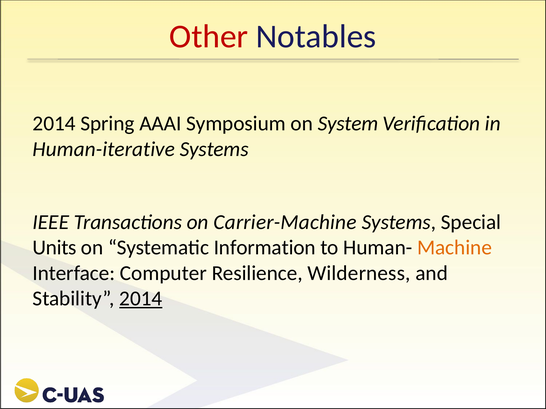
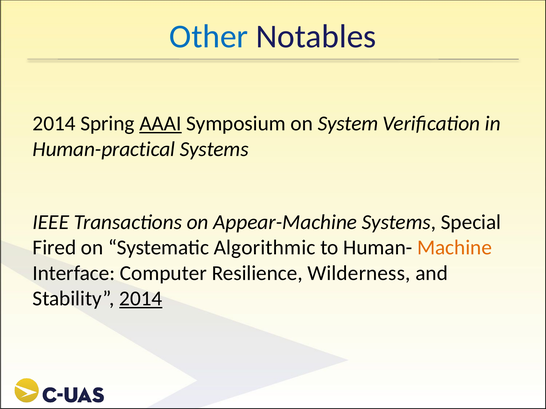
Other colour: red -> blue
AAAI underline: none -> present
Human-iterative: Human-iterative -> Human-practical
Carrier-Machine: Carrier-Machine -> Appear-Machine
Units: Units -> Fired
Information: Information -> Algorithmic
